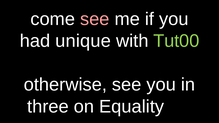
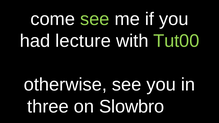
see at (95, 19) colour: pink -> light green
unique: unique -> lecture
Equality: Equality -> Slowbro
